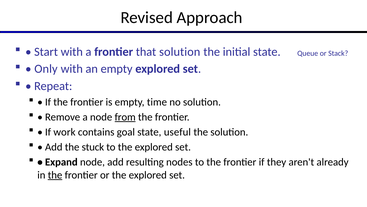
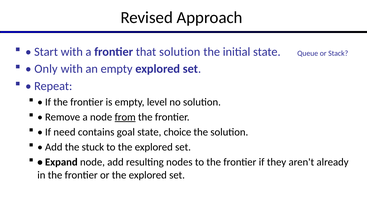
time: time -> level
work: work -> need
useful: useful -> choice
the at (55, 175) underline: present -> none
